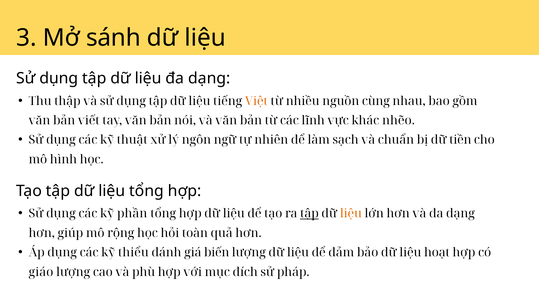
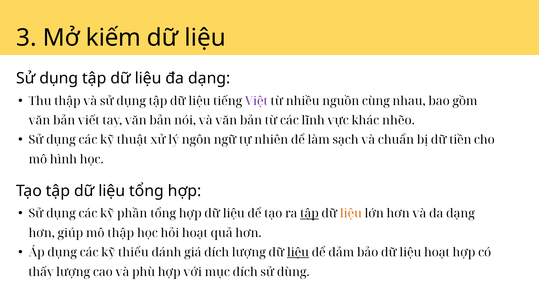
sánh: sánh -> kiếm
Việt colour: orange -> purple
mô rộng: rộng -> thập
hỏi toàn: toàn -> hoạt
giá biến: biến -> đích
liệu at (298, 253) underline: none -> present
giáo: giáo -> thấy
pháp: pháp -> dùng
